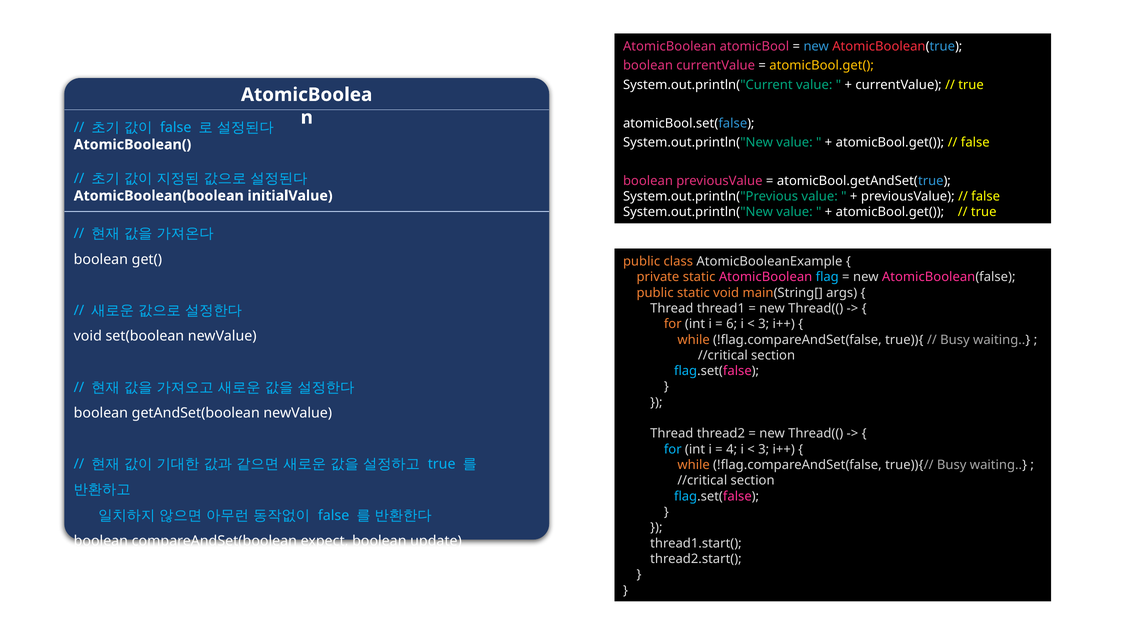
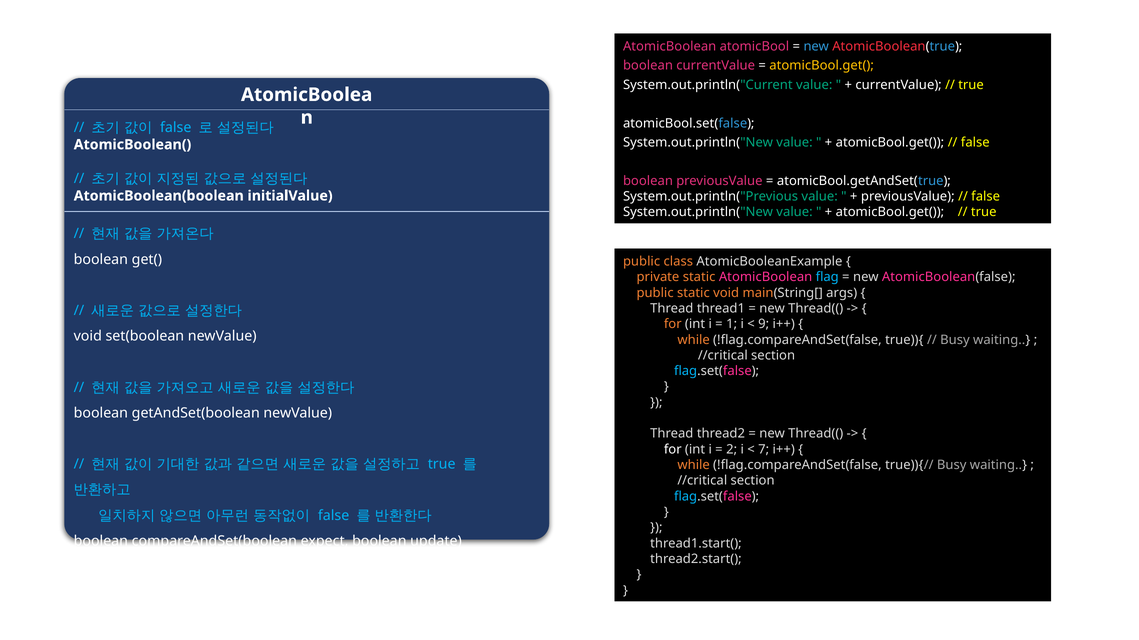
6: 6 -> 1
3 at (764, 324): 3 -> 9
for at (673, 450) colour: light blue -> white
4: 4 -> 2
3 at (764, 450): 3 -> 7
